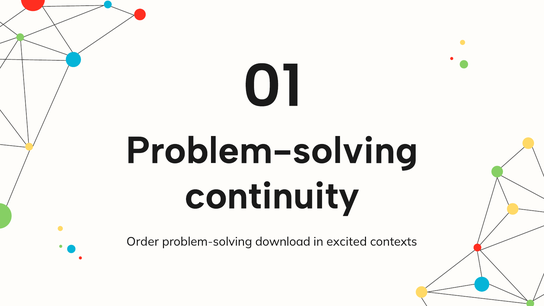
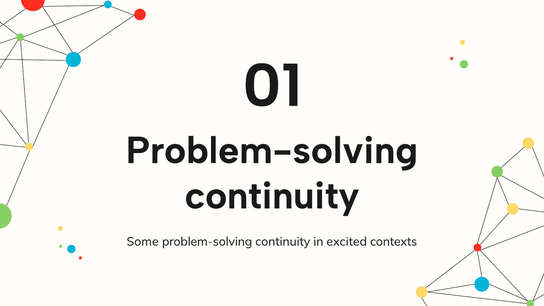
Order: Order -> Some
download at (283, 242): download -> continuity
